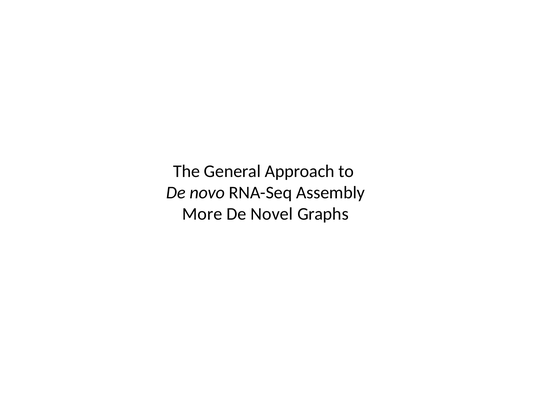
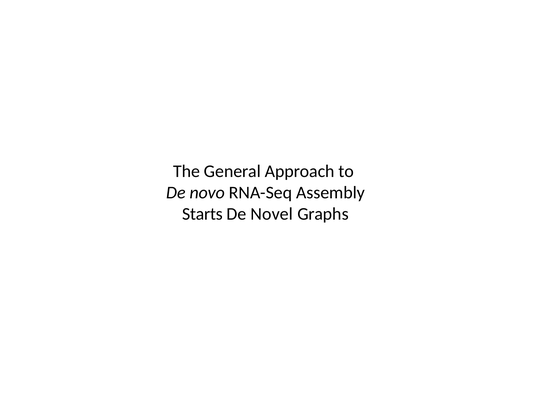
More: More -> Starts
